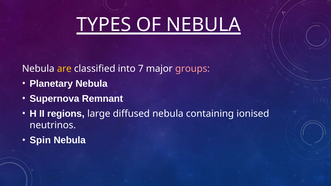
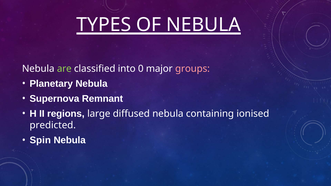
are colour: yellow -> light green
7: 7 -> 0
neutrinos: neutrinos -> predicted
